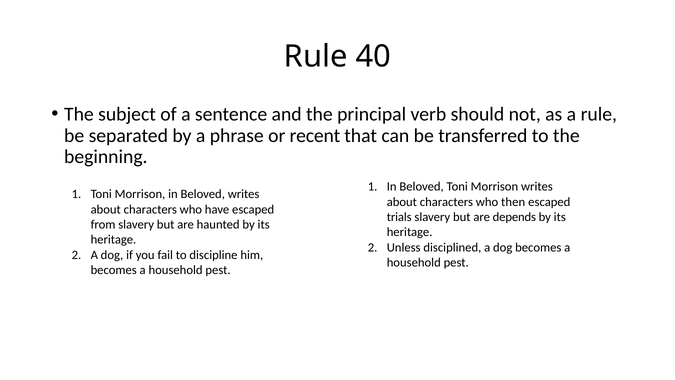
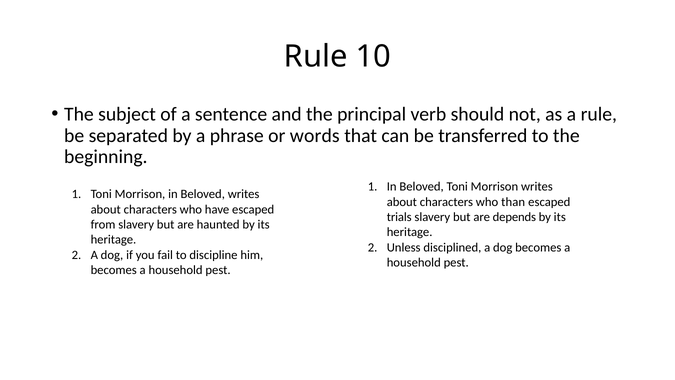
40: 40 -> 10
recent: recent -> words
then: then -> than
